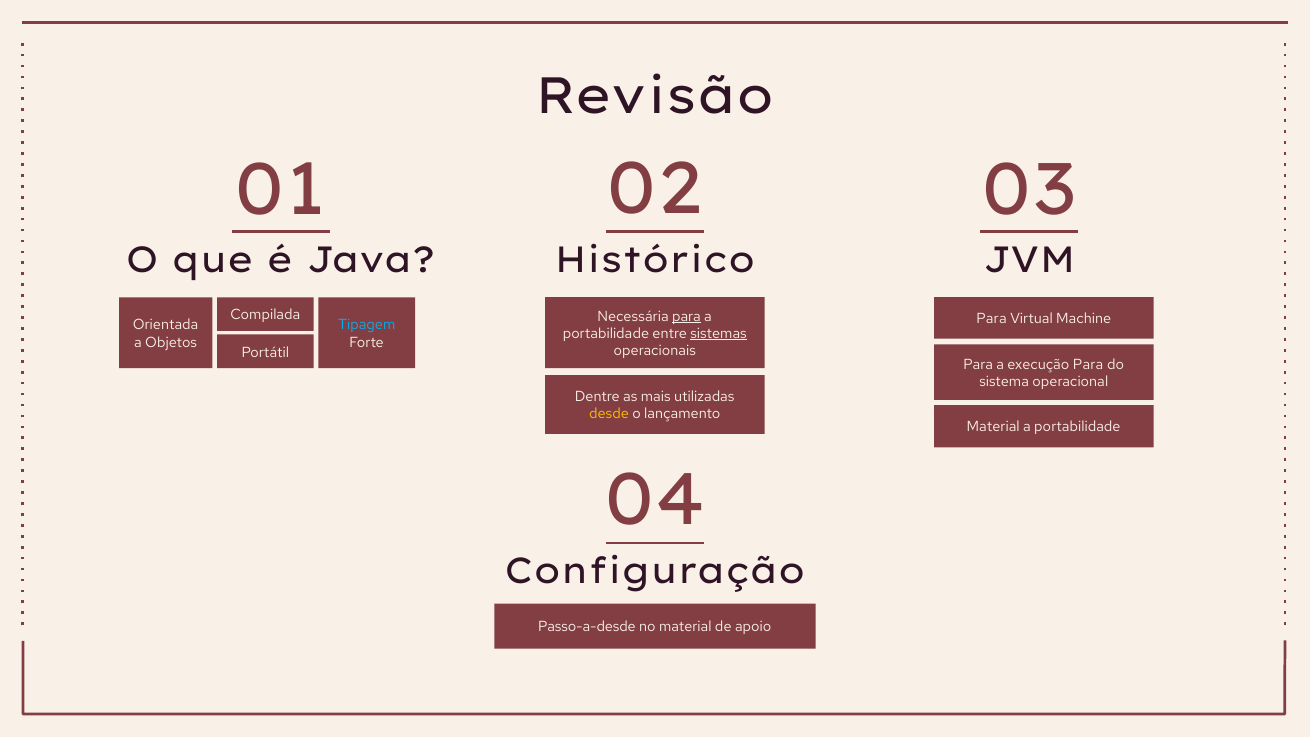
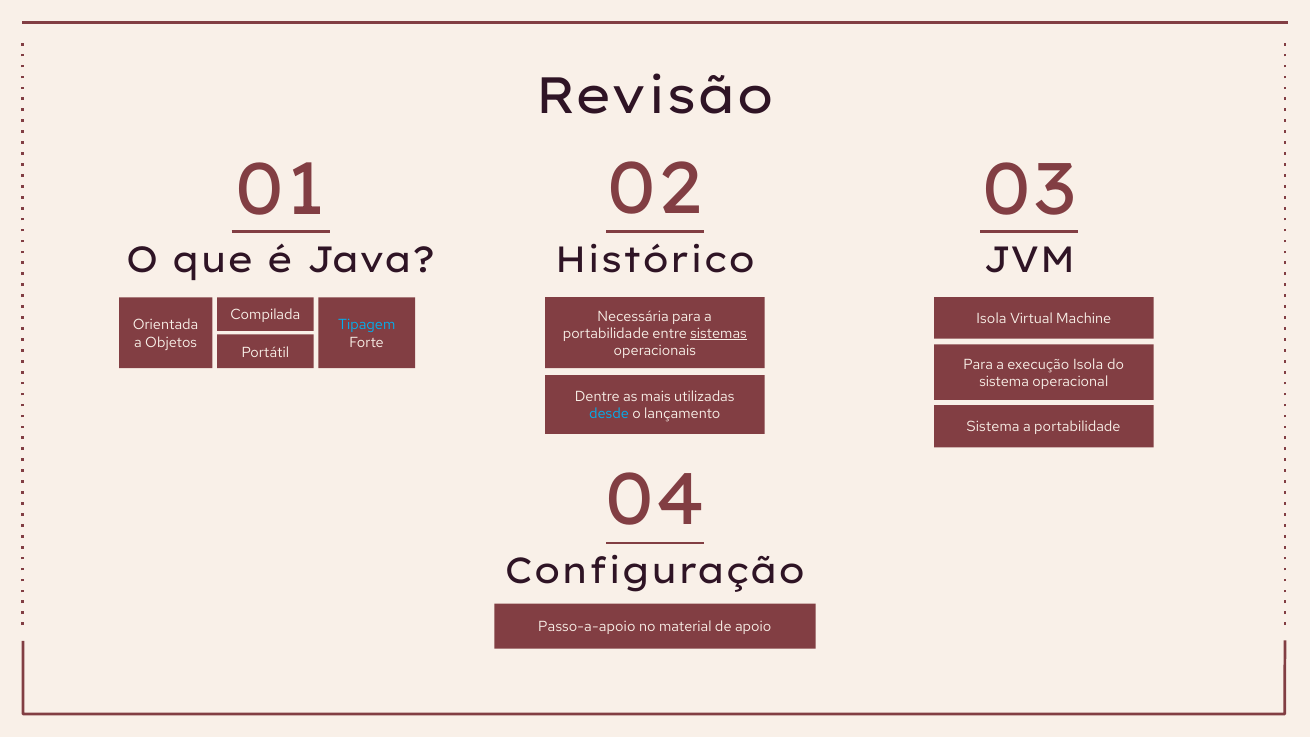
para at (687, 316) underline: present -> none
Para at (991, 319): Para -> Isola
execução Para: Para -> Isola
desde colour: yellow -> light blue
Material at (993, 427): Material -> Sistema
Passo-a-desde: Passo-a-desde -> Passo-a-apoio
